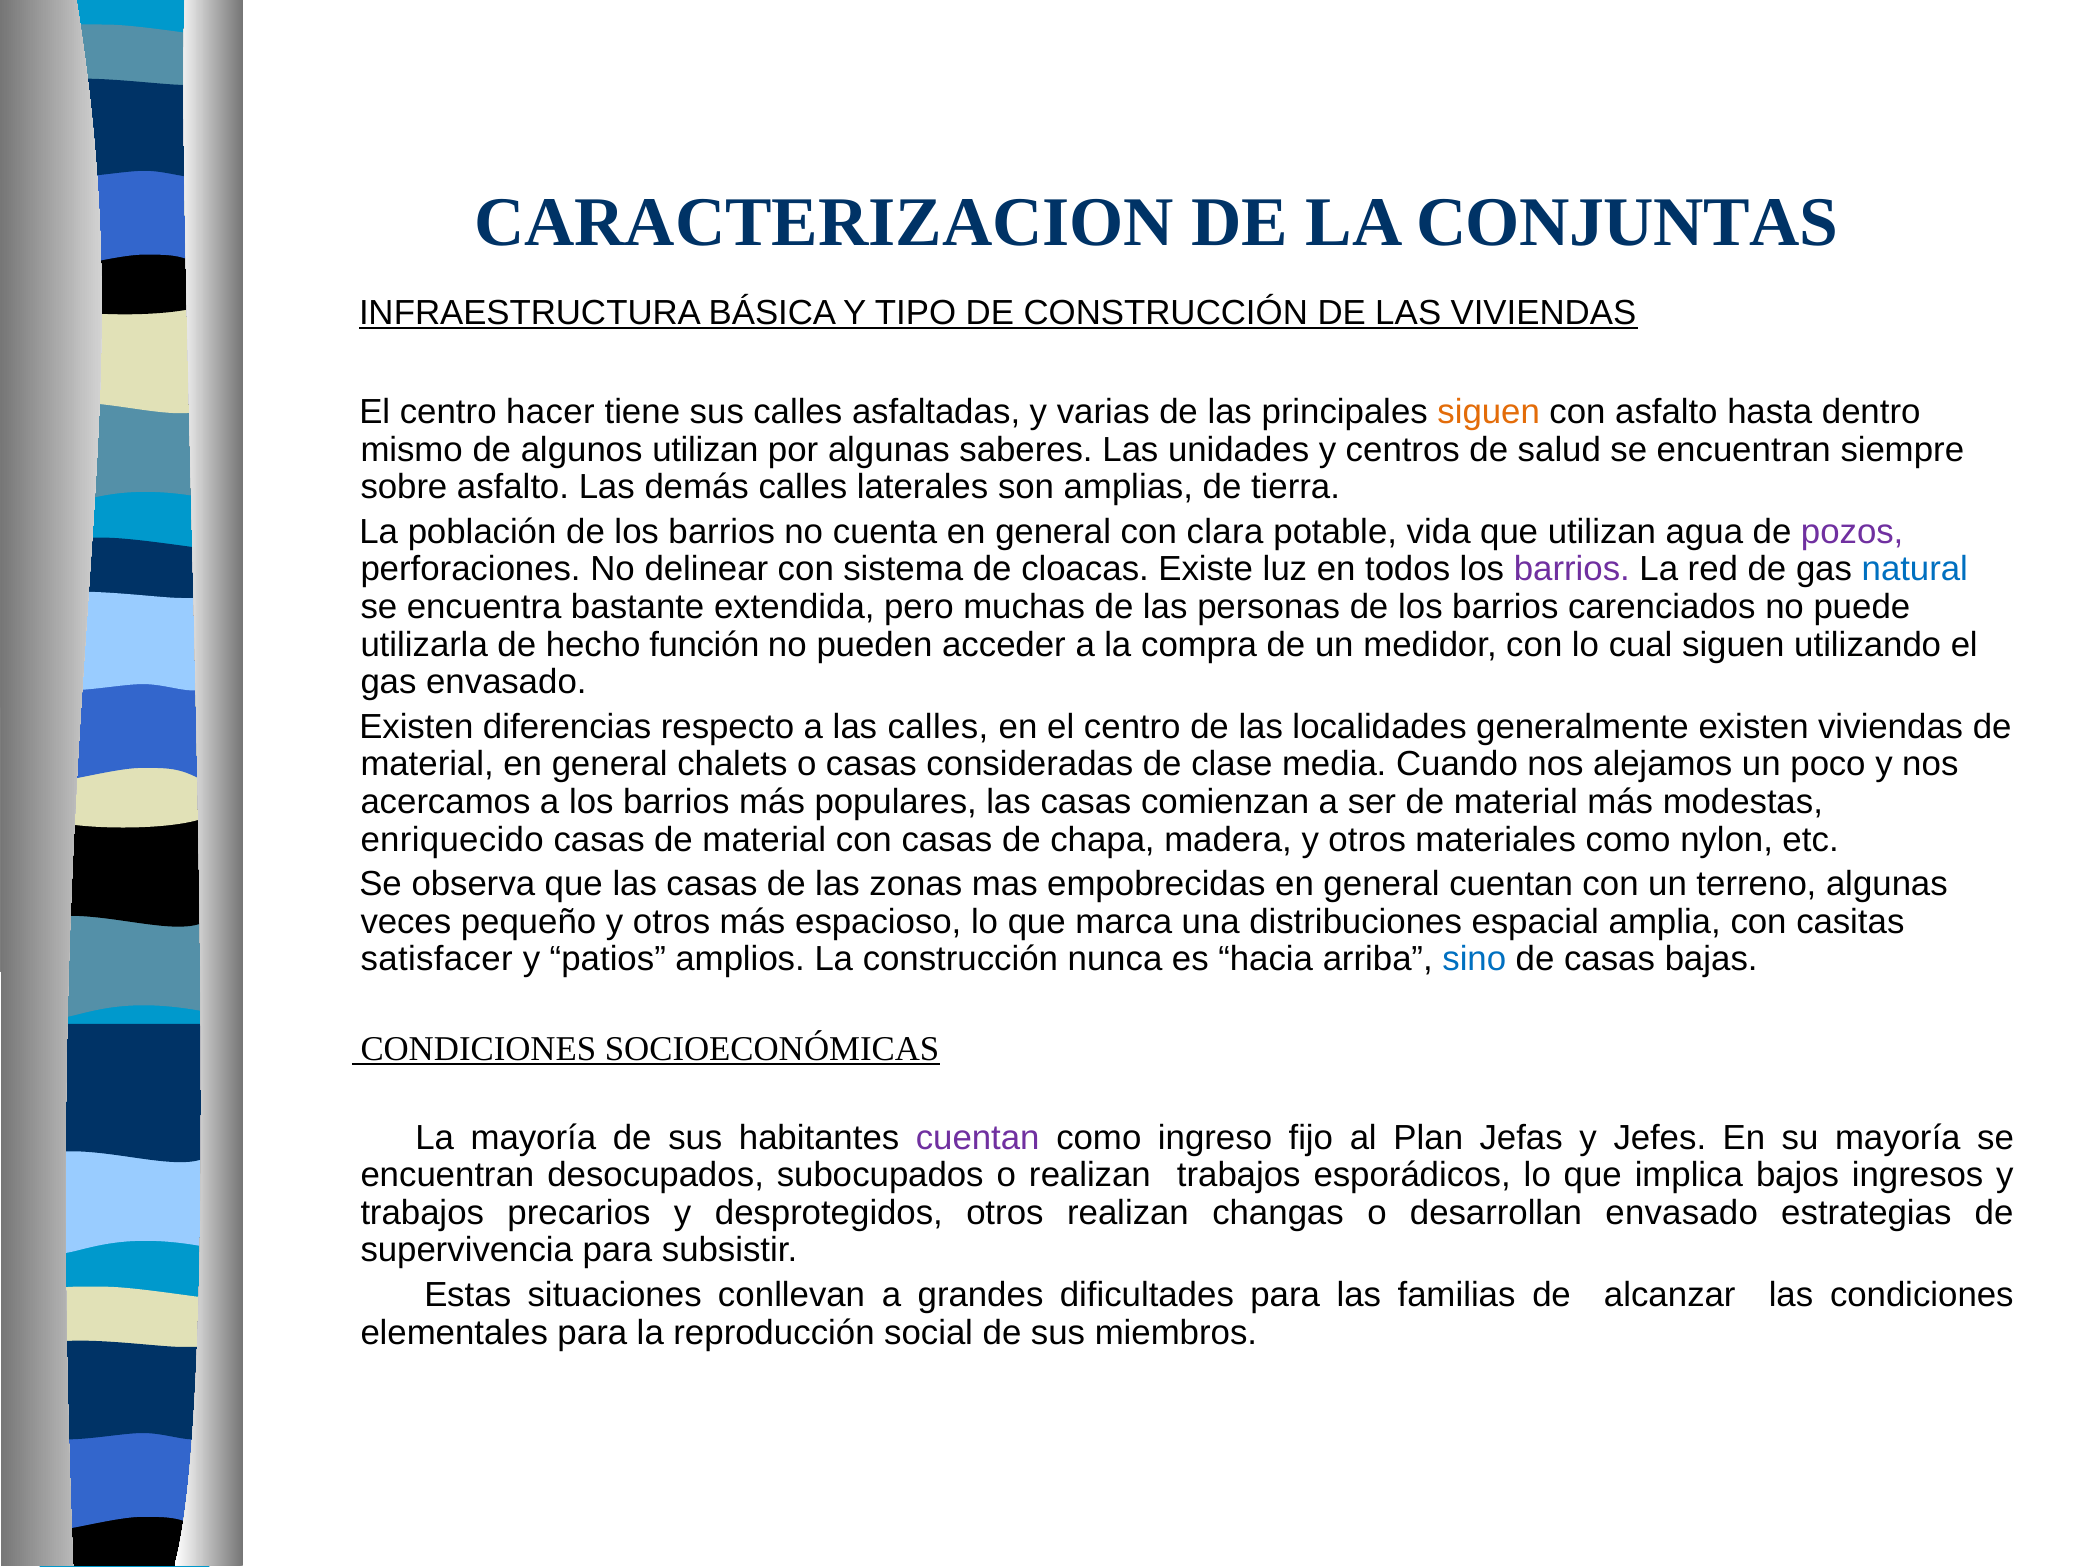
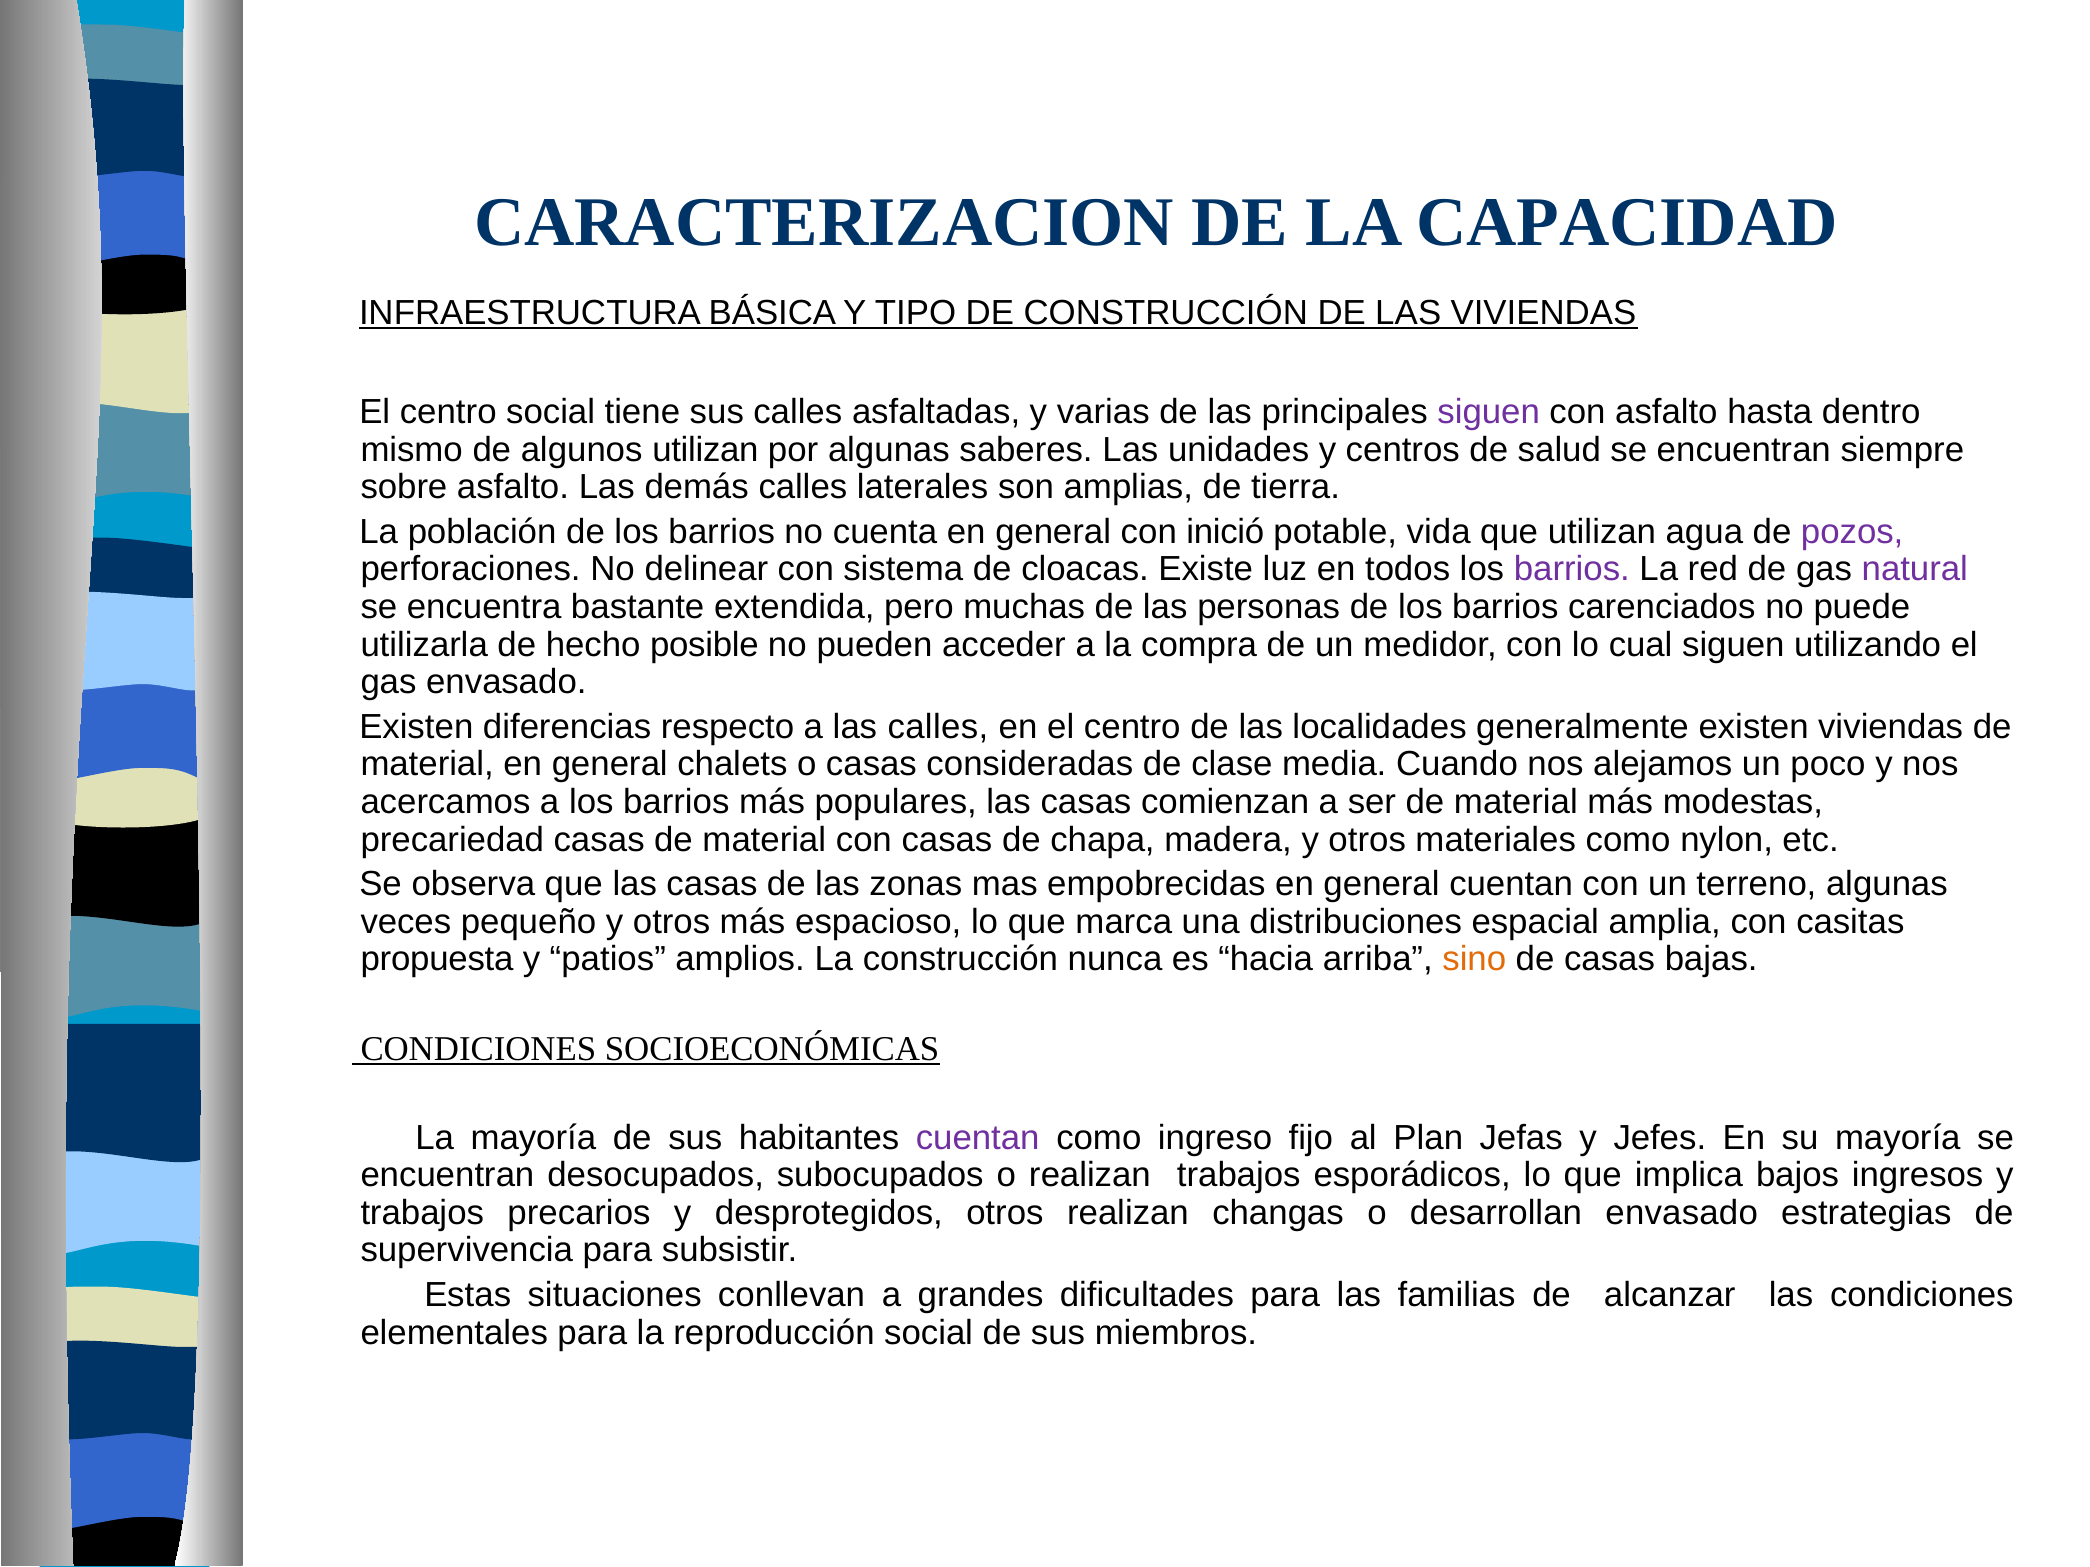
CONJUNTAS: CONJUNTAS -> CAPACIDAD
centro hacer: hacer -> social
siguen at (1489, 412) colour: orange -> purple
clara: clara -> inició
natural colour: blue -> purple
función: función -> posible
enriquecido: enriquecido -> precariedad
satisfacer: satisfacer -> propuesta
sino colour: blue -> orange
